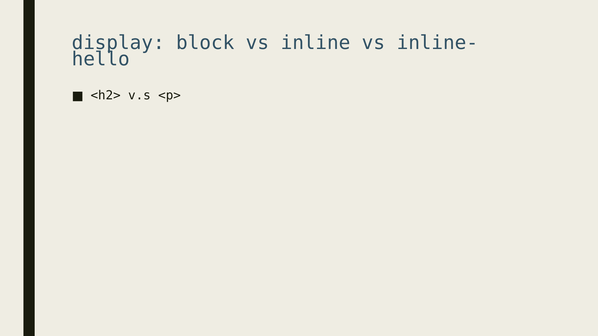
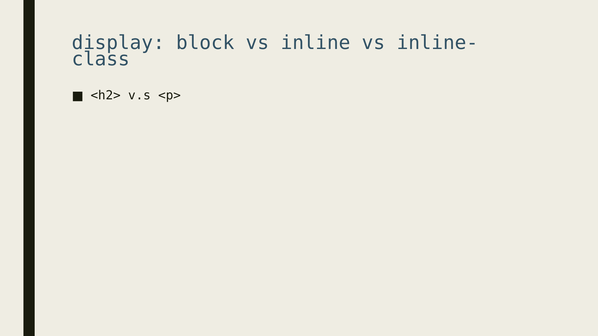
hello: hello -> class
